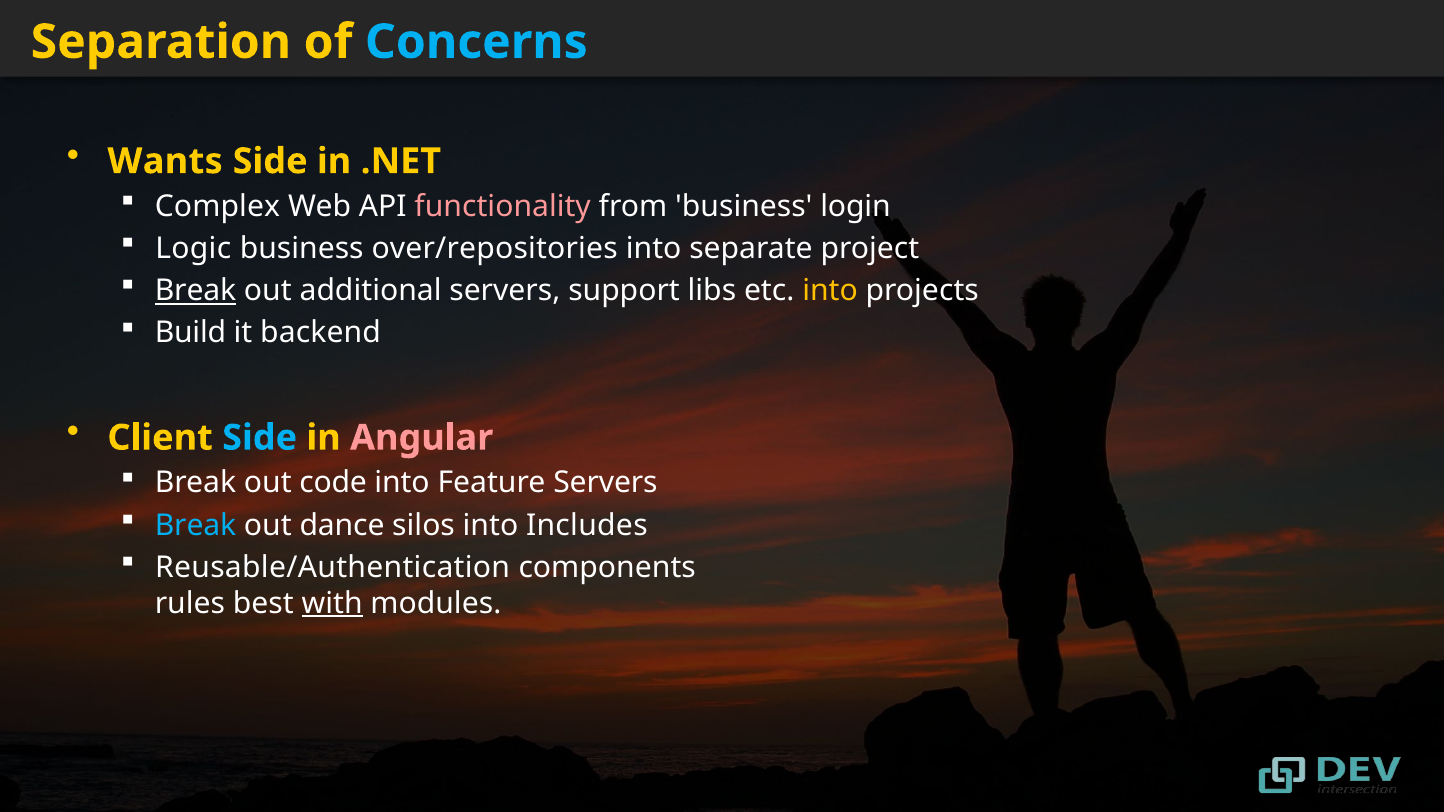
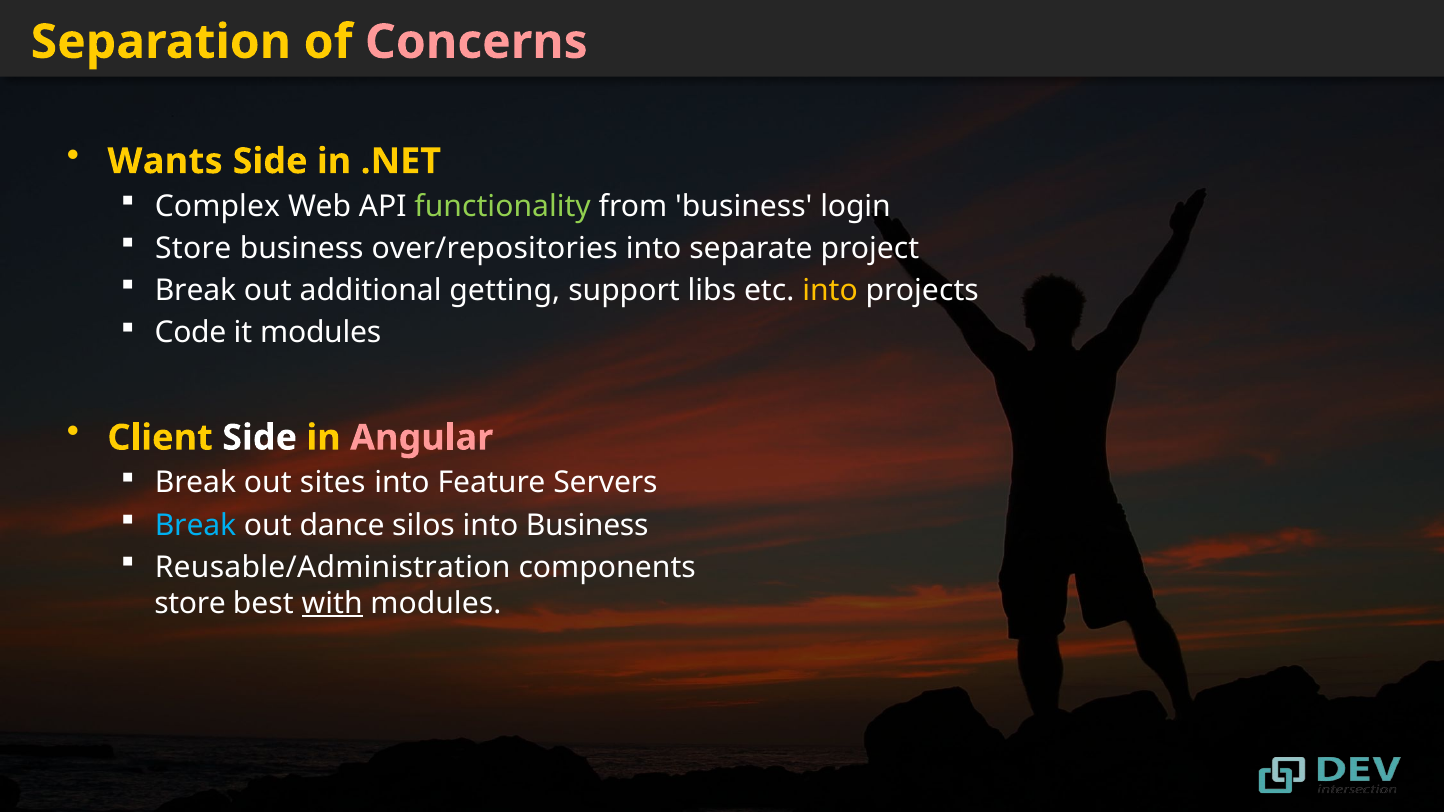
Concerns colour: light blue -> pink
functionality colour: pink -> light green
Logic at (193, 249): Logic -> Store
Break at (196, 291) underline: present -> none
additional servers: servers -> getting
Build: Build -> Code
it backend: backend -> modules
Side at (260, 438) colour: light blue -> white
code: code -> sites
into Includes: Includes -> Business
Reusable/Authentication: Reusable/Authentication -> Reusable/Administration
rules at (190, 604): rules -> store
